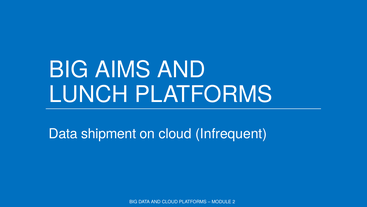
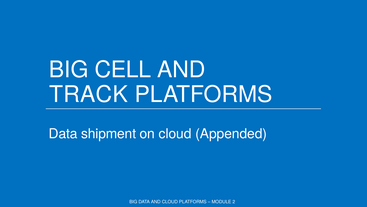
AIMS: AIMS -> CELL
LUNCH: LUNCH -> TRACK
Infrequent: Infrequent -> Appended
